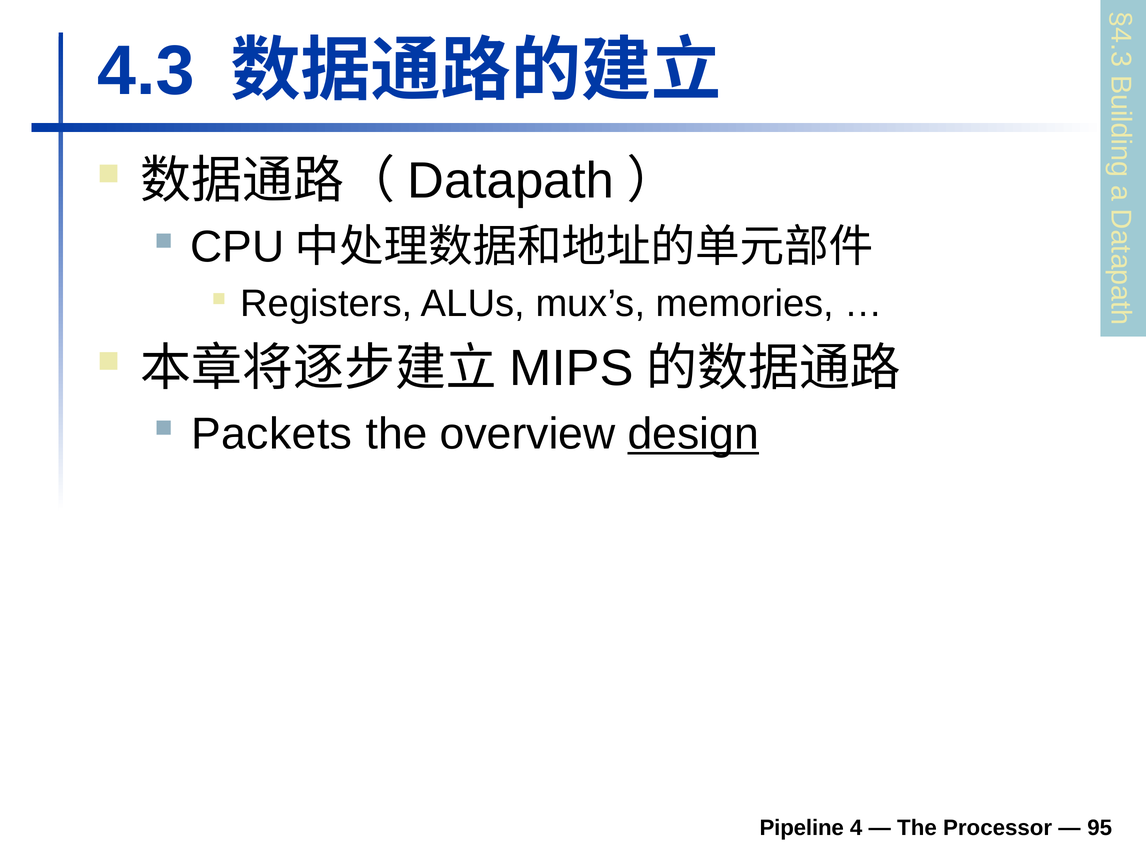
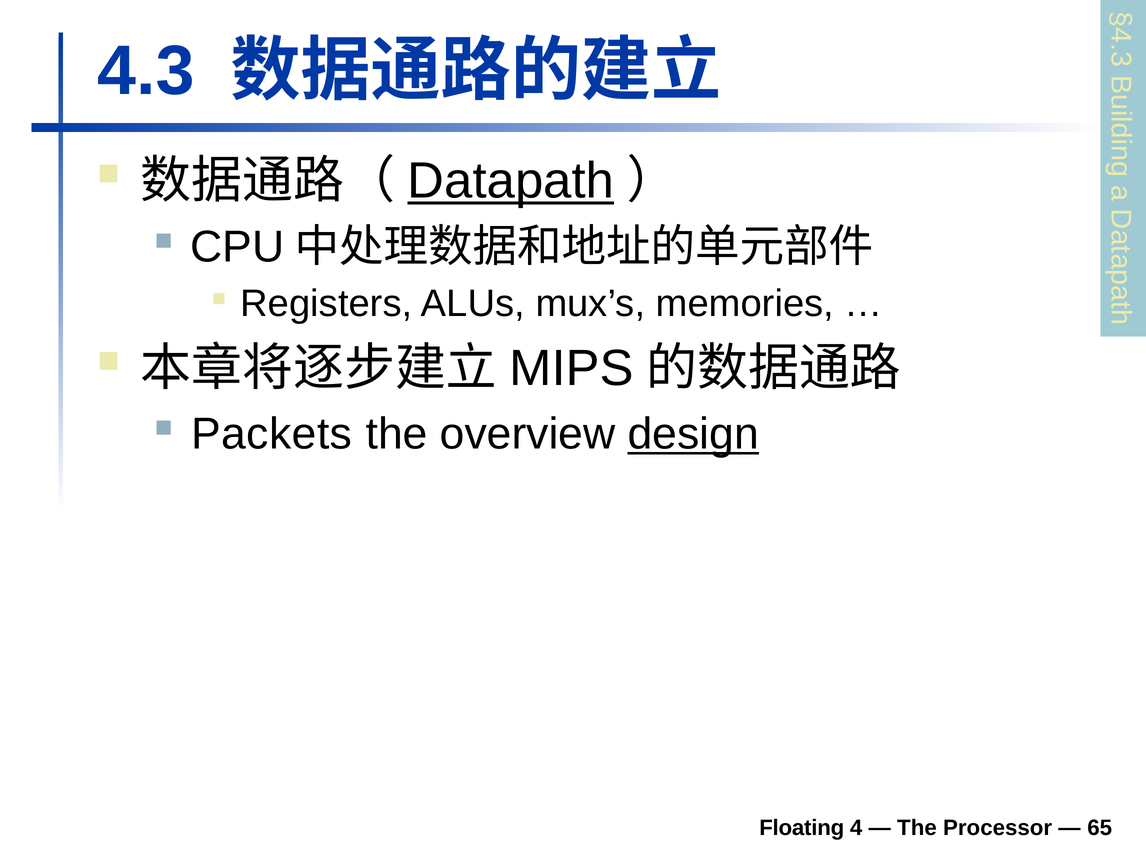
Datapath underline: none -> present
Pipeline: Pipeline -> Floating
95: 95 -> 65
